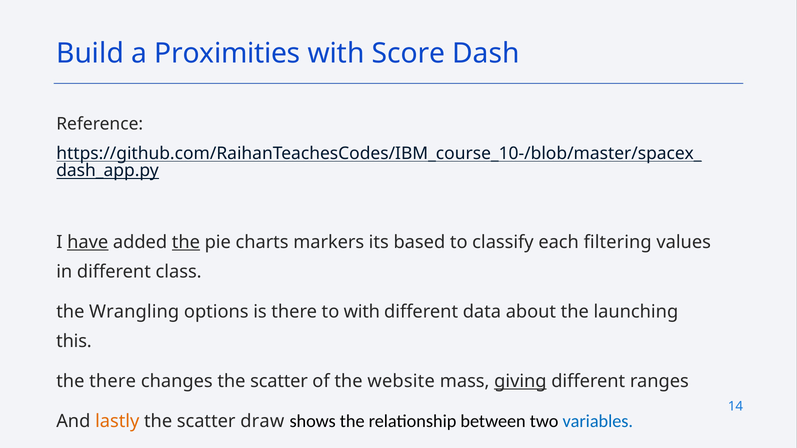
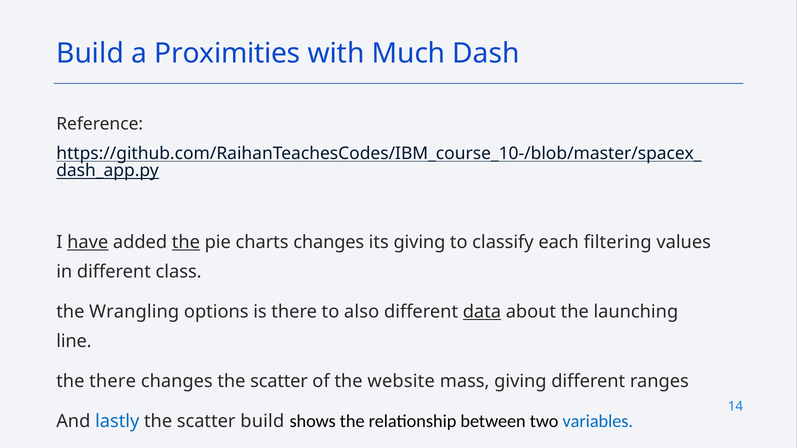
Score: Score -> Much
charts markers: markers -> changes
its based: based -> giving
to with: with -> also
data underline: none -> present
this: this -> line
giving at (520, 381) underline: present -> none
lastly colour: orange -> blue
scatter draw: draw -> build
